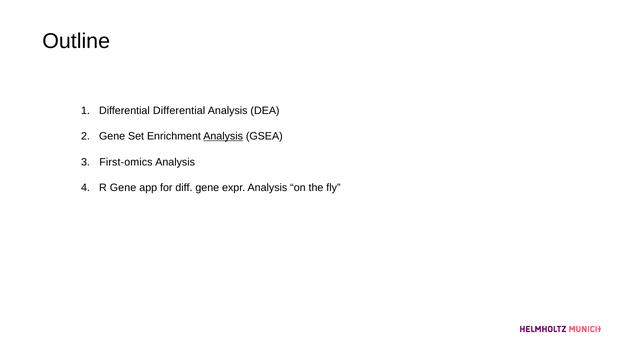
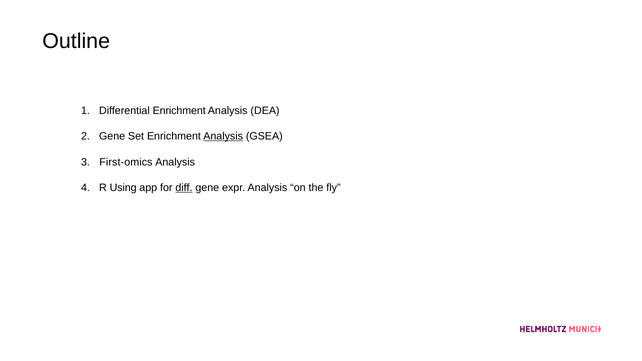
Differential Differential: Differential -> Enrichment
R Gene: Gene -> Using
diff underline: none -> present
